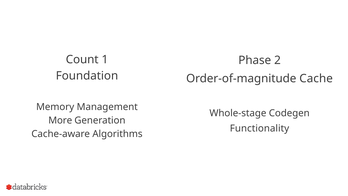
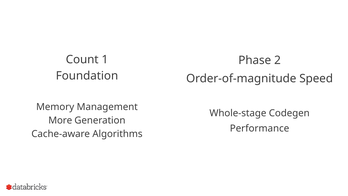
Cache: Cache -> Speed
Functionality: Functionality -> Performance
